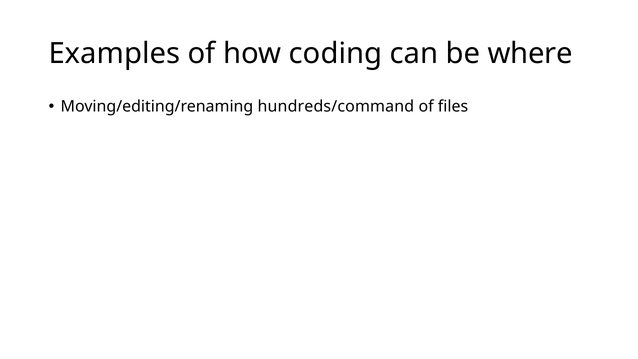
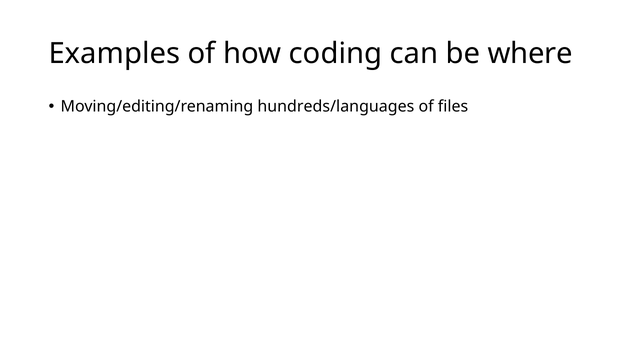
hundreds/command: hundreds/command -> hundreds/languages
